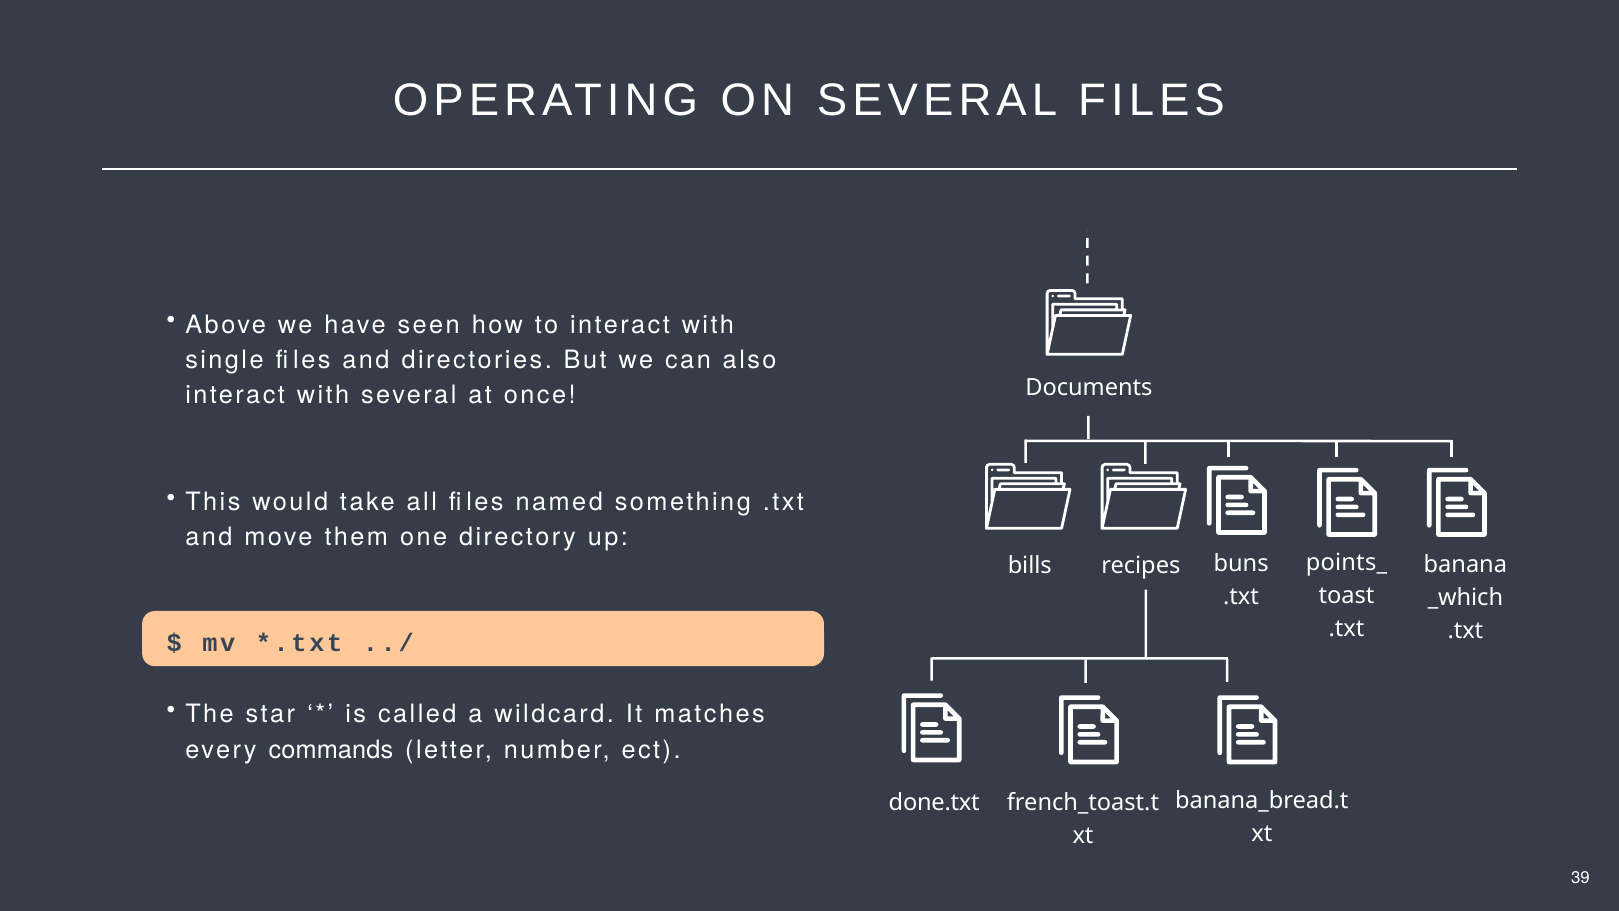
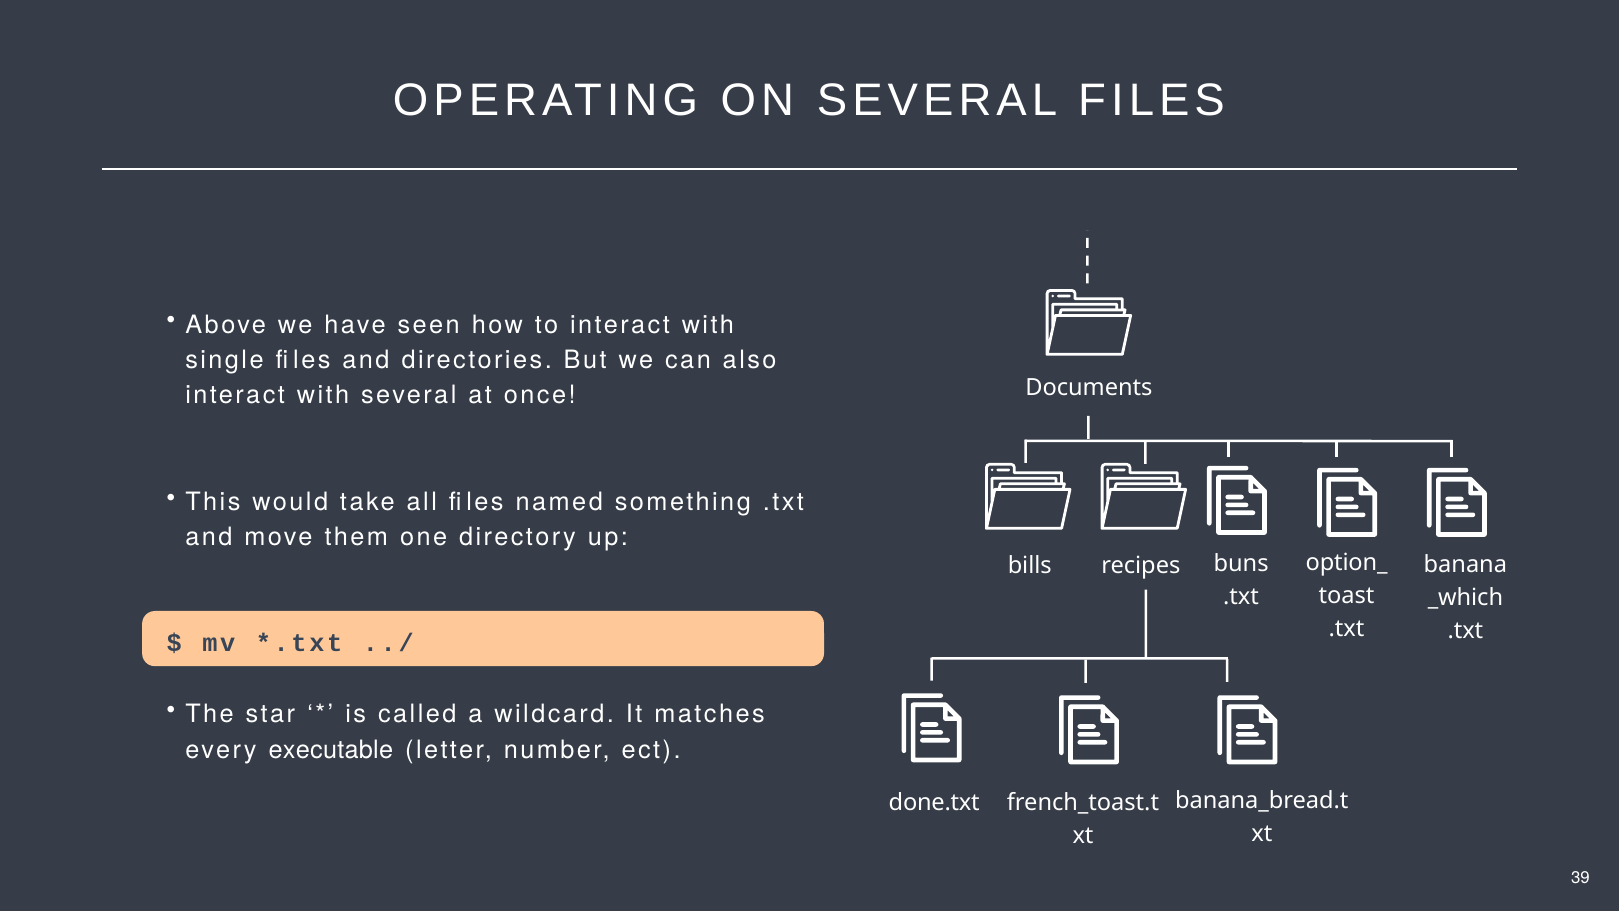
points_: points_ -> option_
commands: commands -> executable
